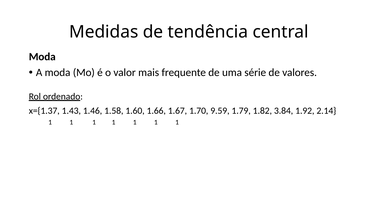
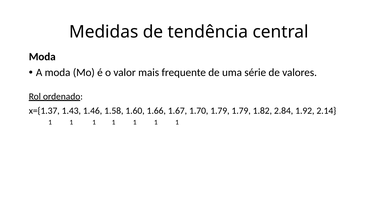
1.70 9.59: 9.59 -> 1.79
3.84: 3.84 -> 2.84
